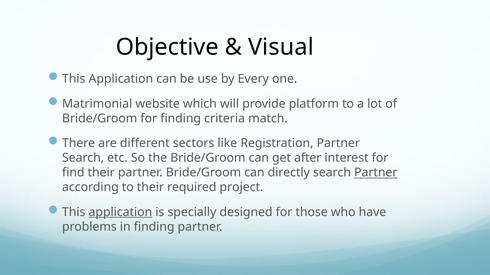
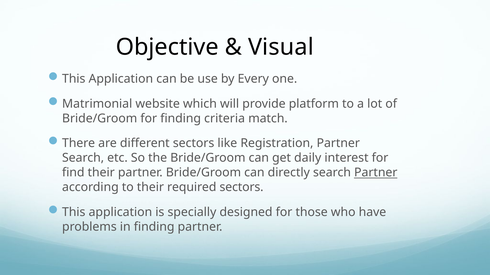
after: after -> daily
required project: project -> sectors
application at (120, 213) underline: present -> none
